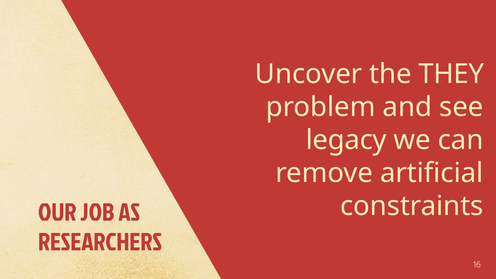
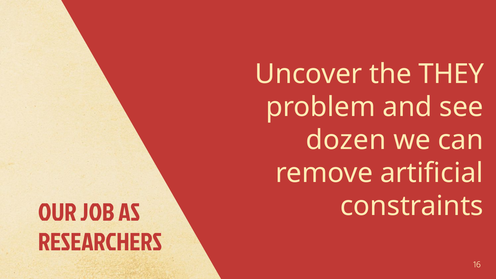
legacy: legacy -> dozen
